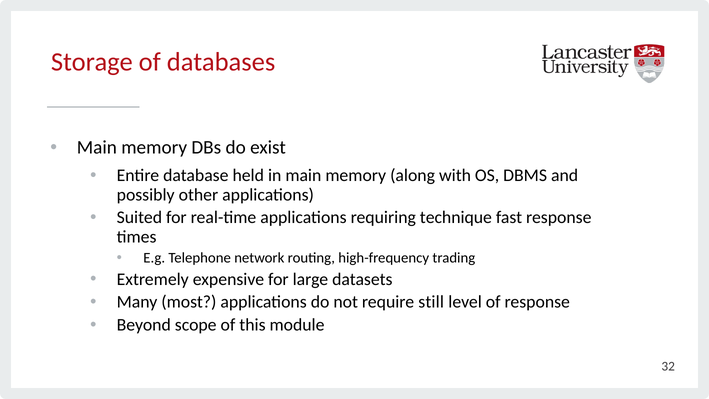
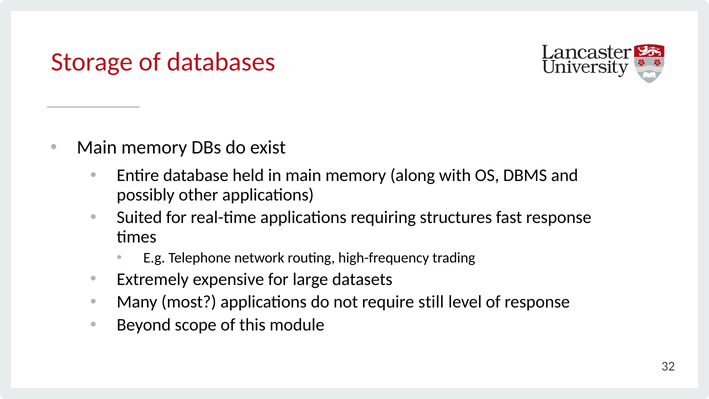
technique: technique -> structures
